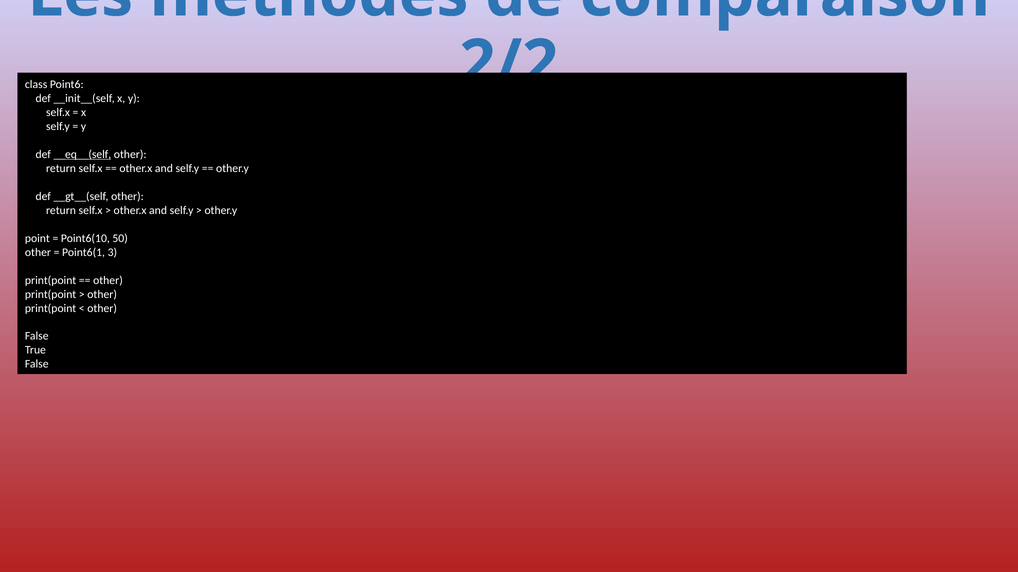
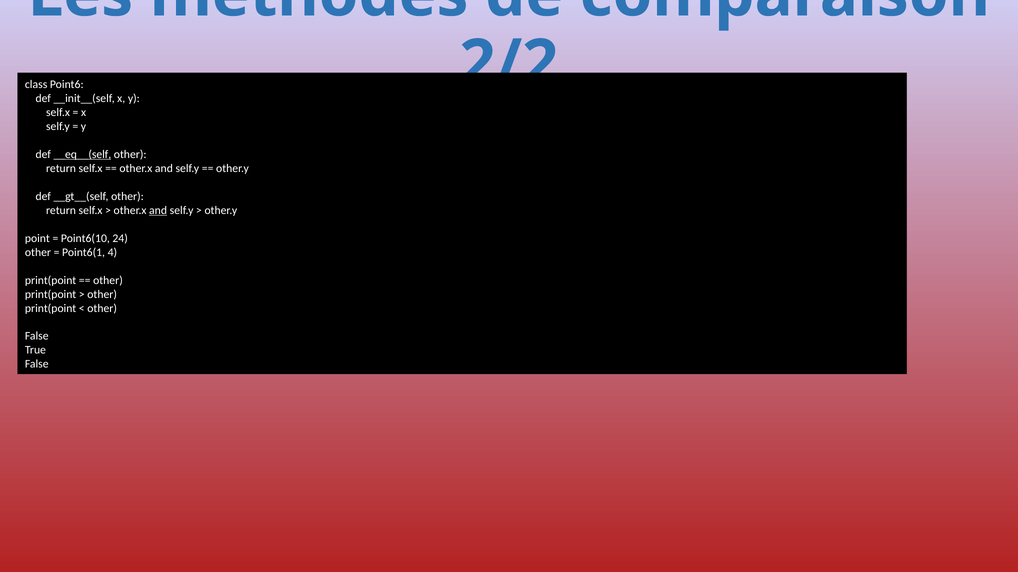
and at (158, 210) underline: none -> present
50: 50 -> 24
3: 3 -> 4
